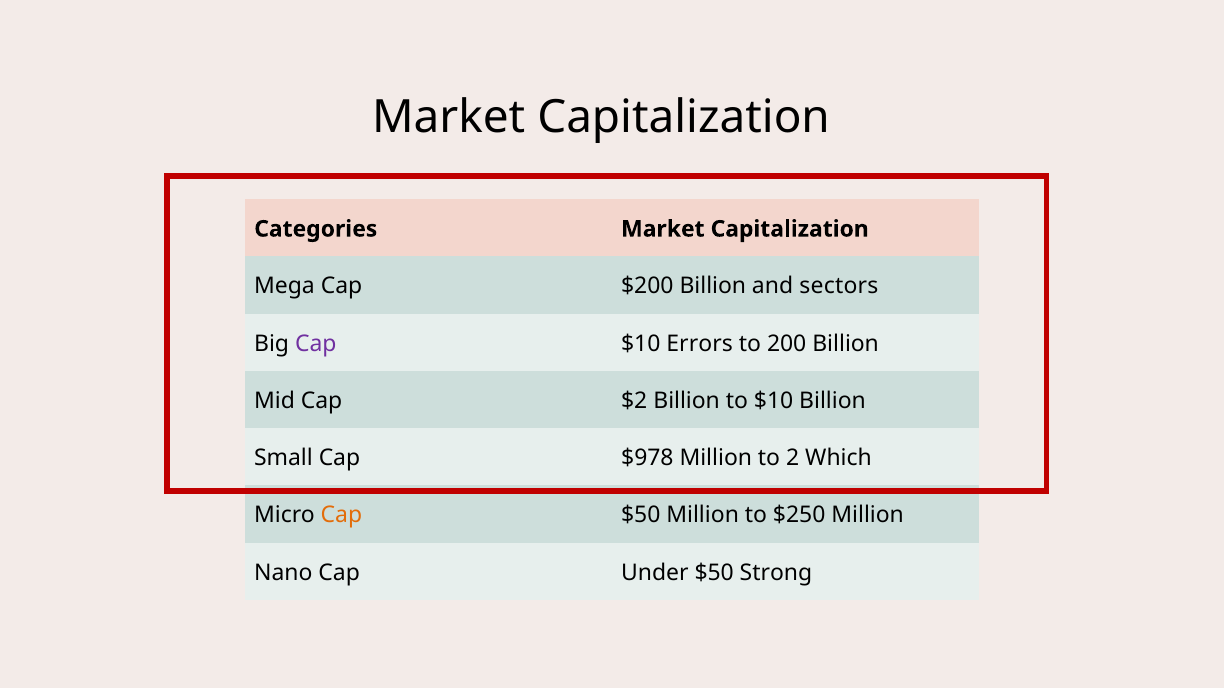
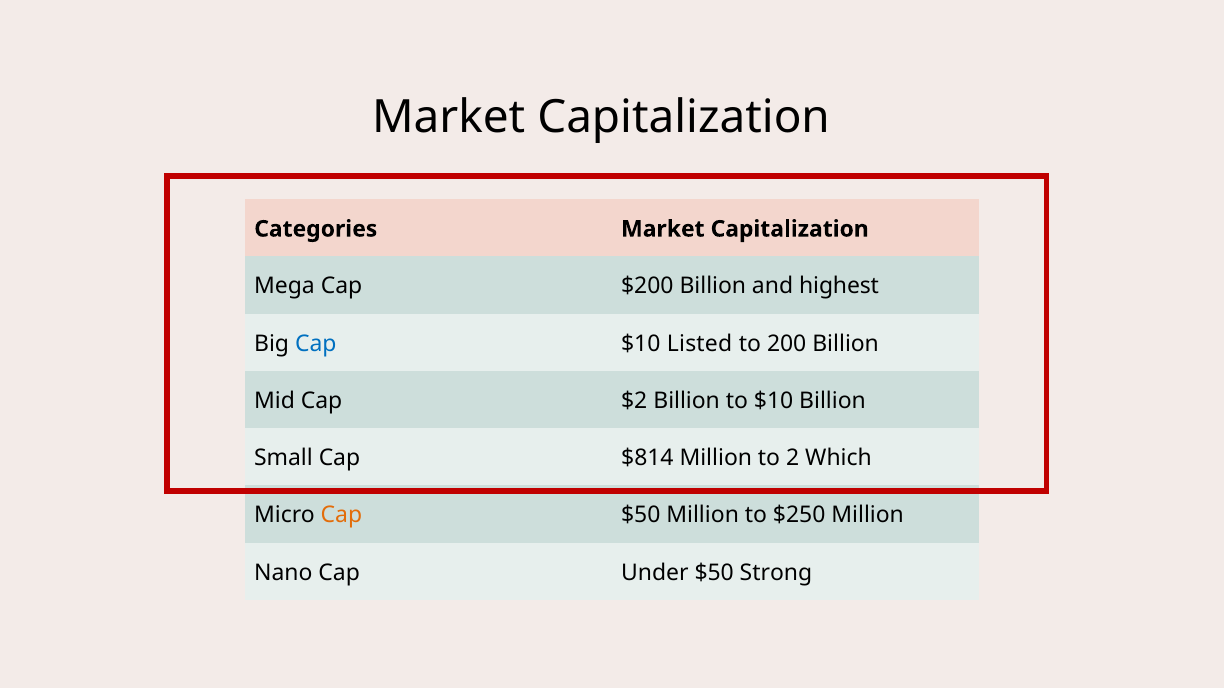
sectors: sectors -> highest
Cap at (316, 344) colour: purple -> blue
Errors: Errors -> Listed
$978: $978 -> $814
